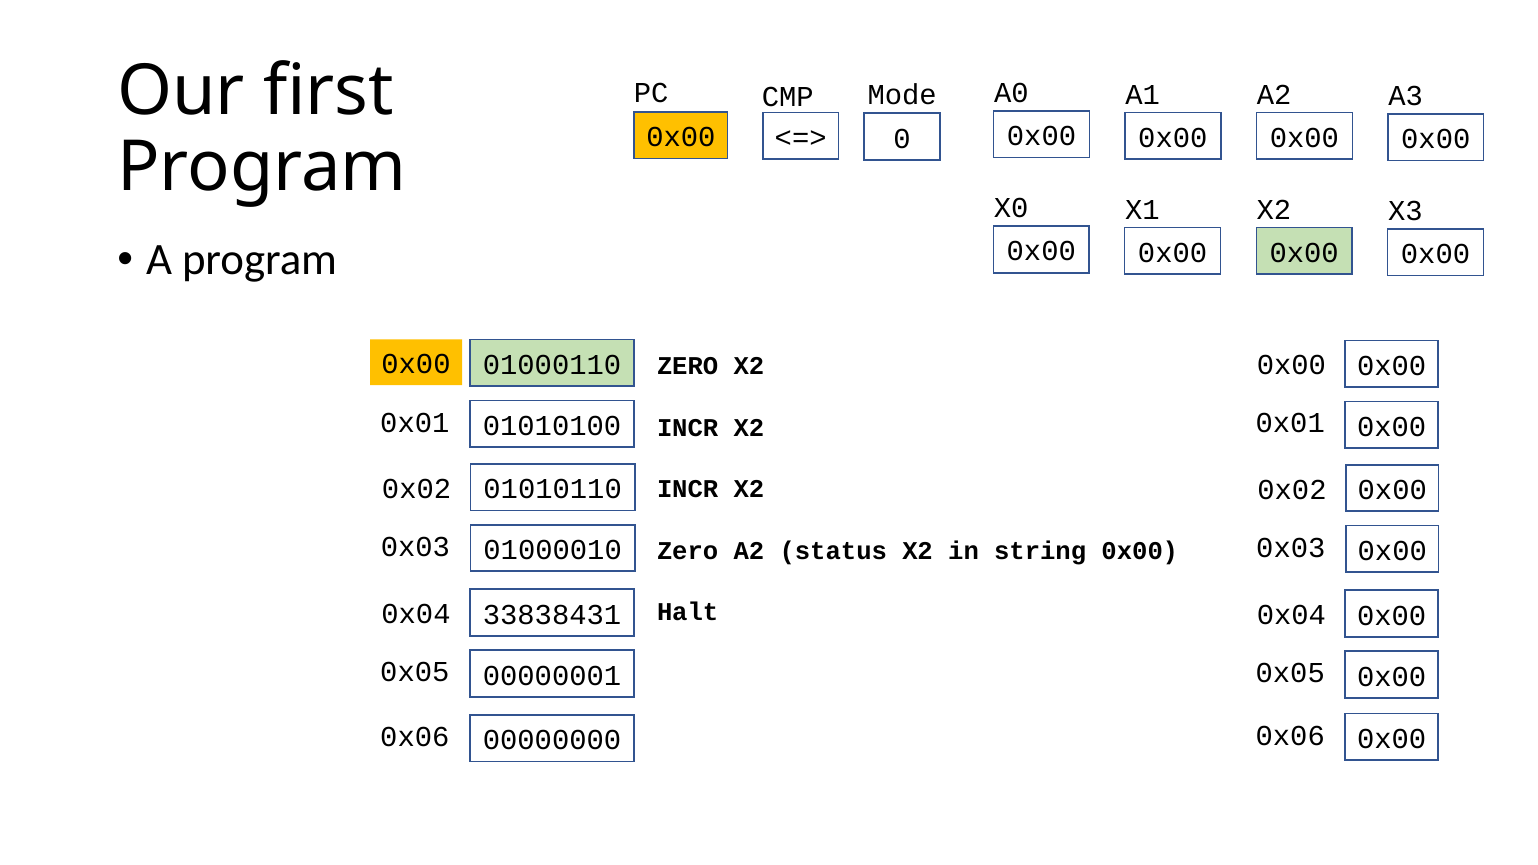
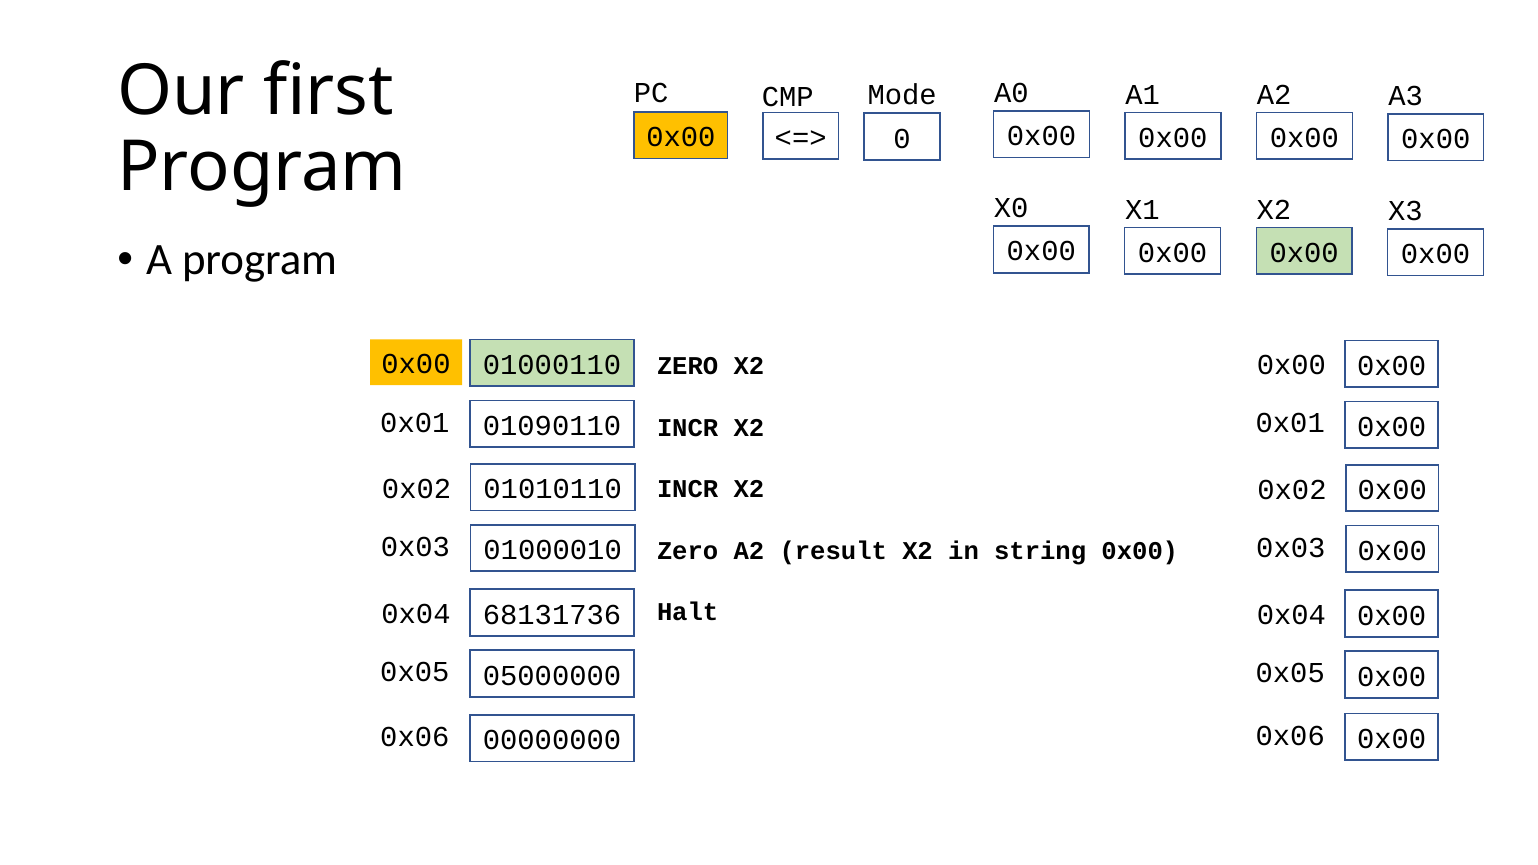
01010100: 01010100 -> 01090110
status: status -> result
33838431: 33838431 -> 68131736
00000001: 00000001 -> 05000000
